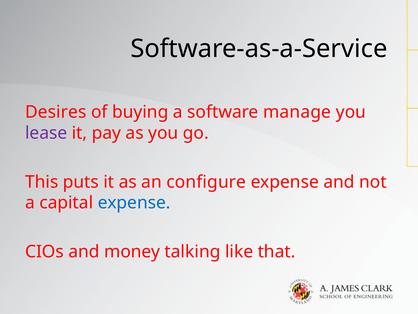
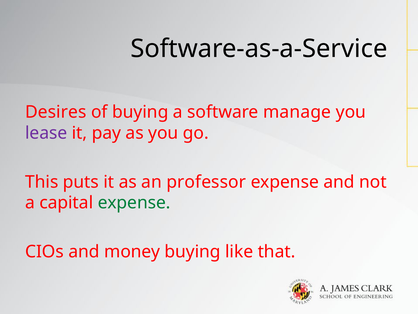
configure: configure -> professor
expense at (134, 203) colour: blue -> green
money talking: talking -> buying
